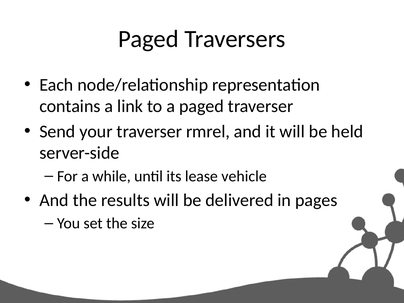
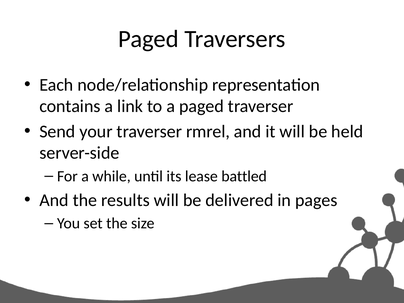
vehicle: vehicle -> battled
